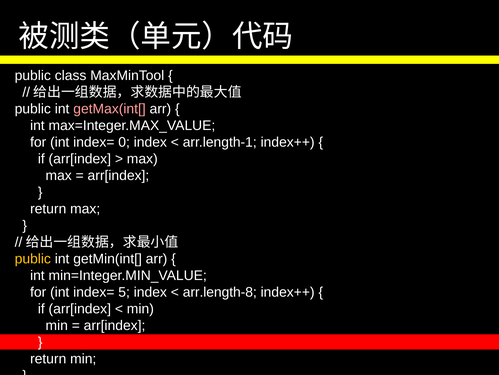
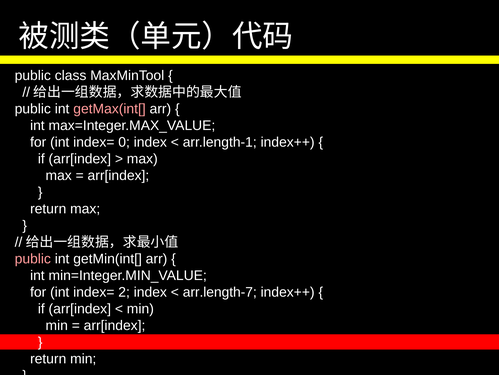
public at (33, 258) colour: yellow -> pink
5: 5 -> 2
arr.length-8: arr.length-8 -> arr.length-7
